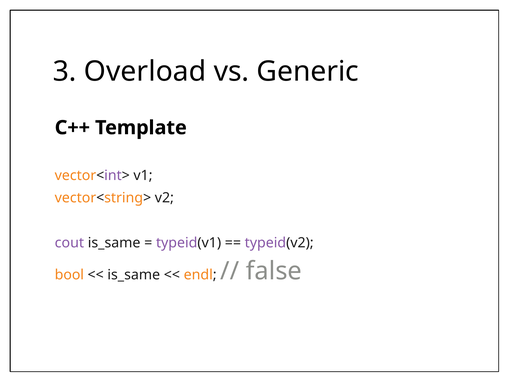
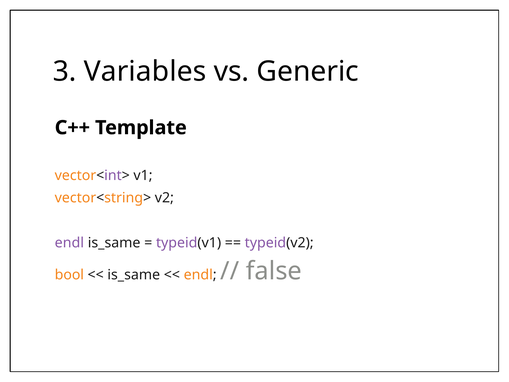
Overload: Overload -> Variables
cout at (69, 243): cout -> endl
